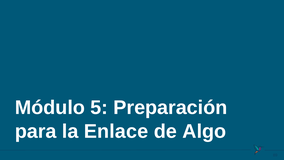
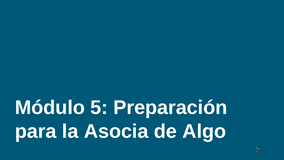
Enlace: Enlace -> Asocia
